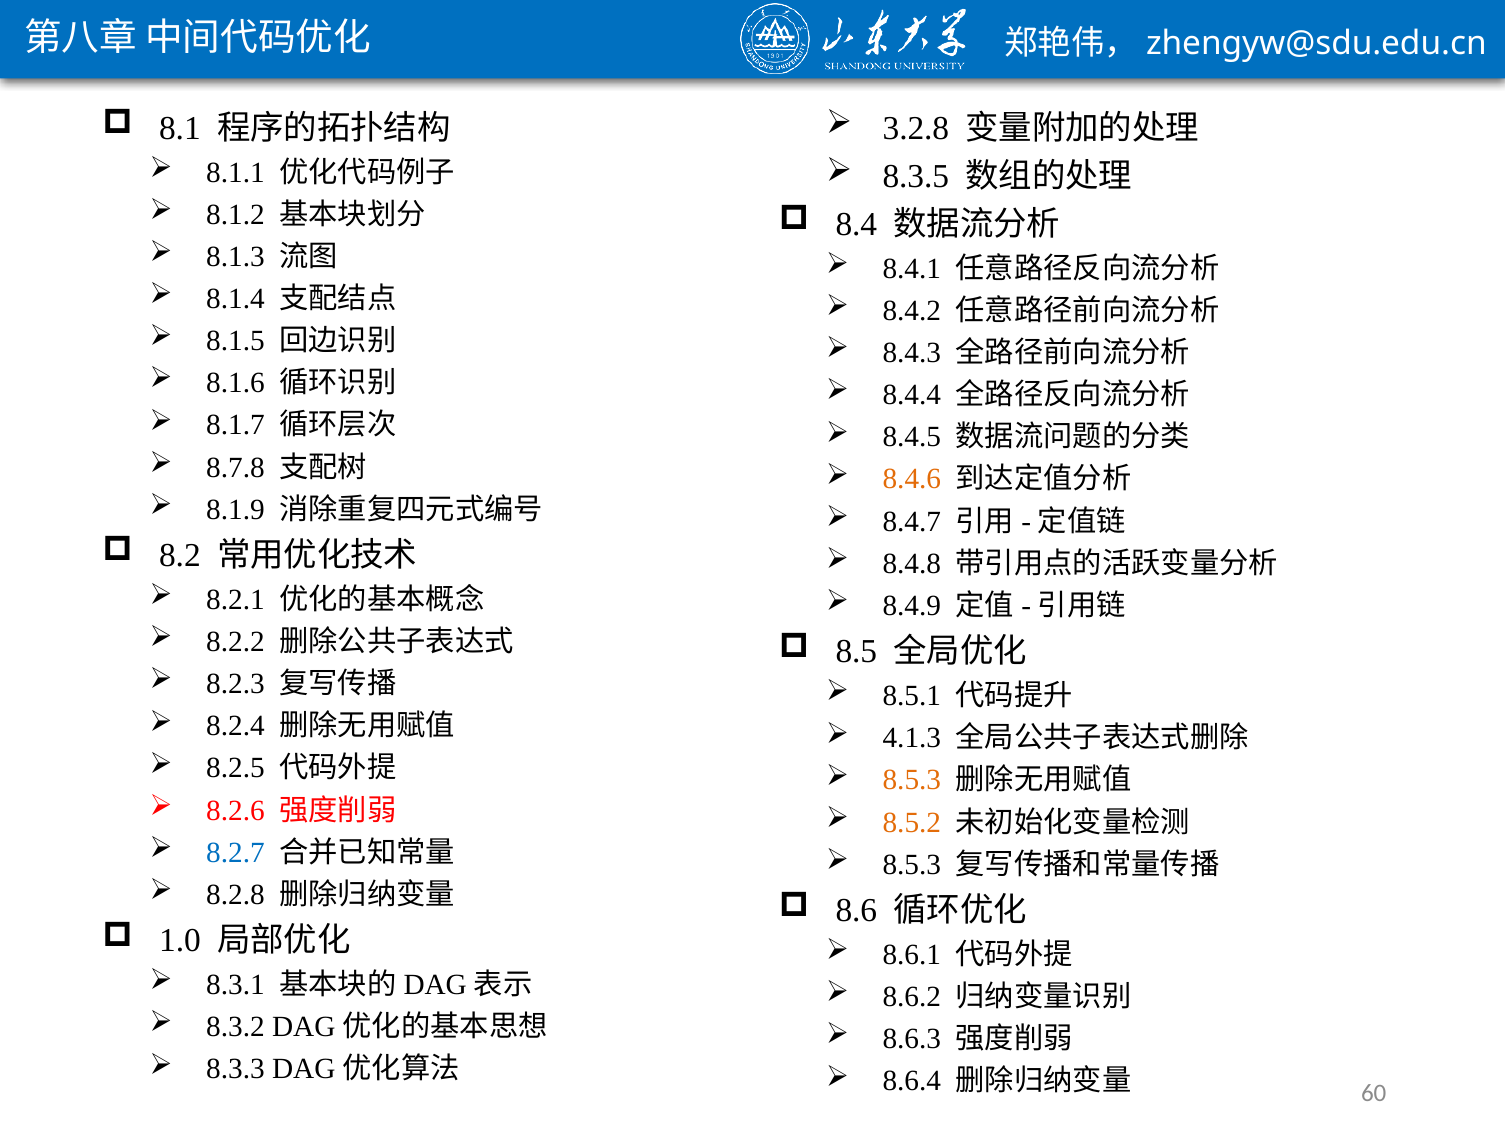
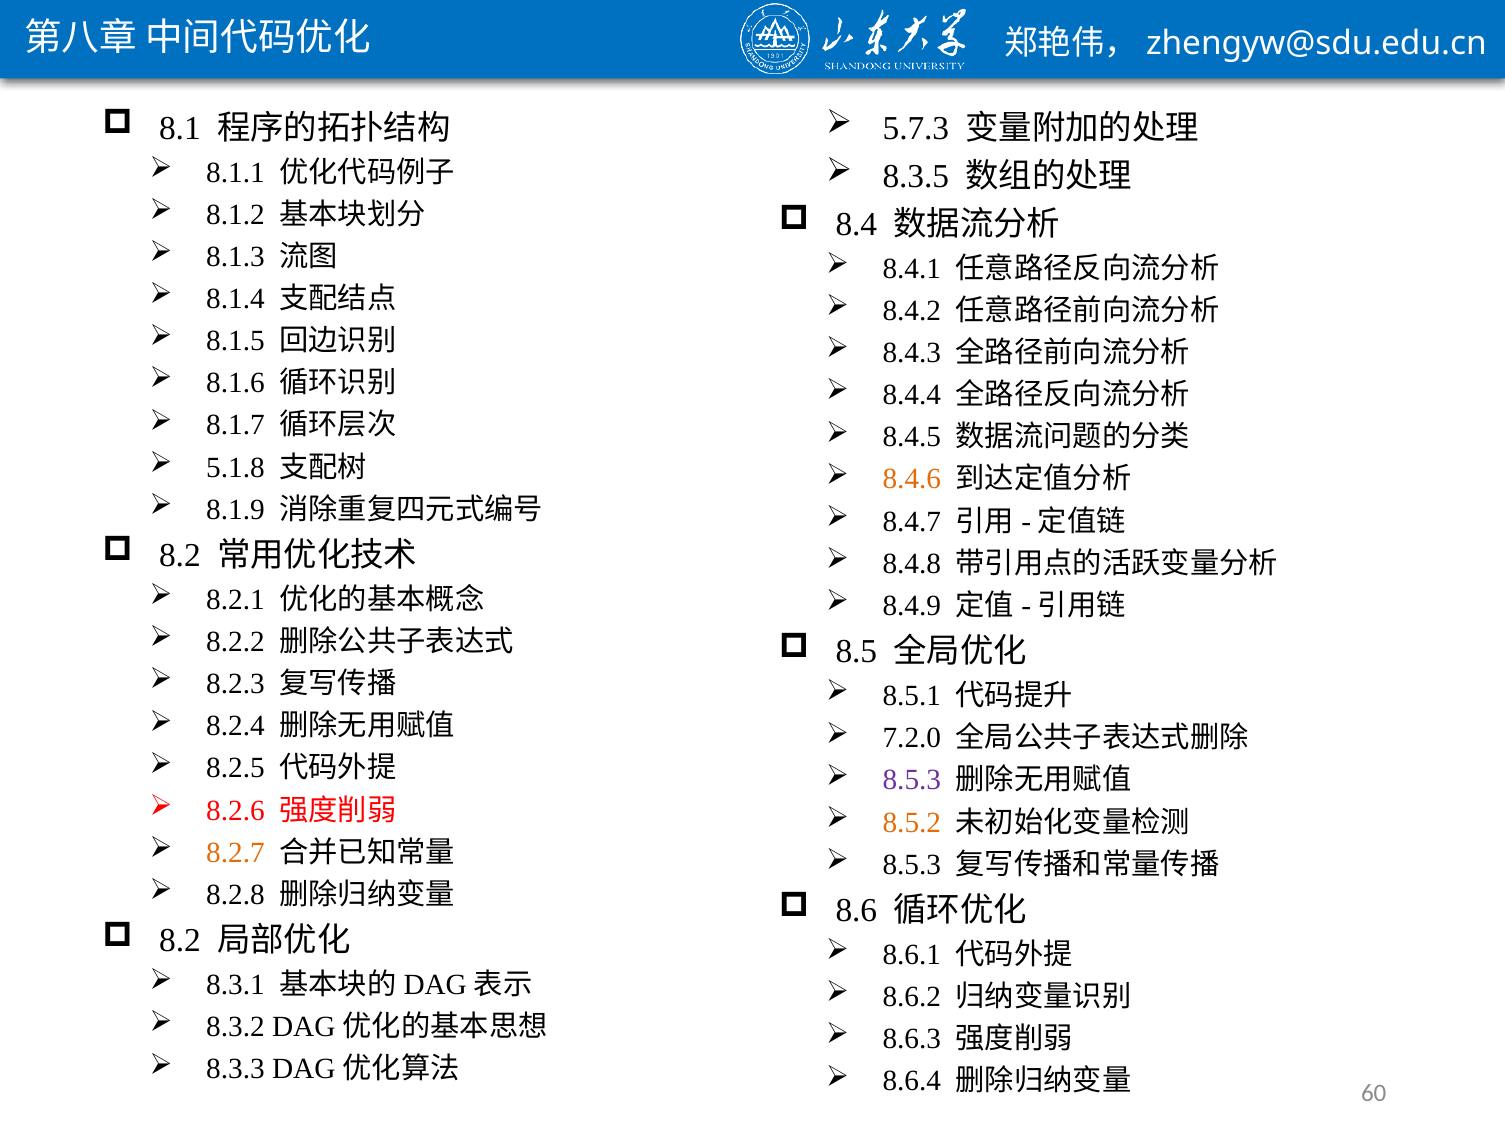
3.2.8: 3.2.8 -> 5.7.3
8.7.8: 8.7.8 -> 5.1.8
4.1.3: 4.1.3 -> 7.2.0
8.5.3 at (912, 780) colour: orange -> purple
8.2.7 colour: blue -> orange
1.0 at (180, 940): 1.0 -> 8.2
